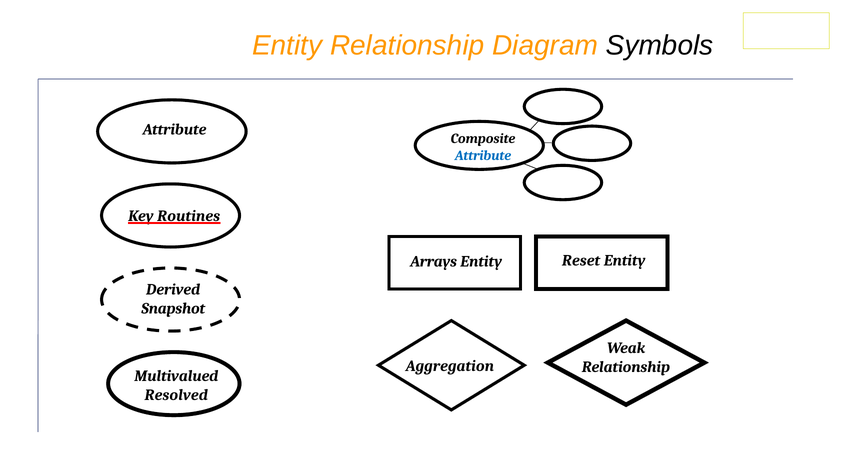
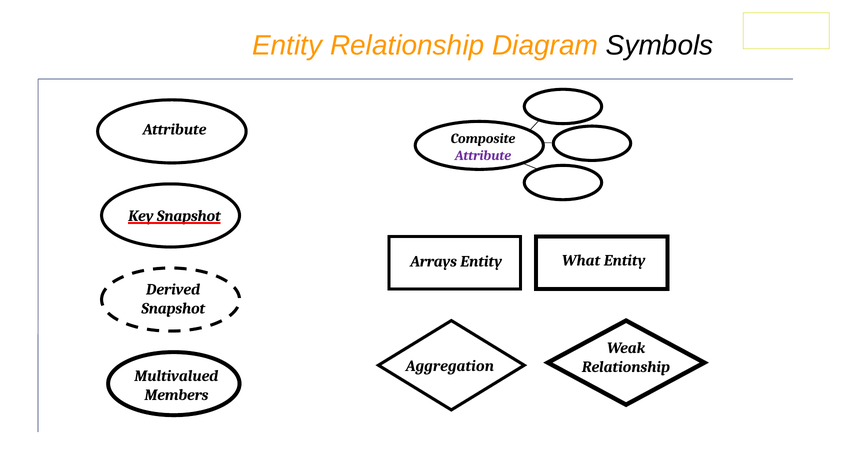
Attribute at (483, 155) colour: blue -> purple
Key Routines: Routines -> Snapshot
Reset: Reset -> What
Resolved: Resolved -> Members
